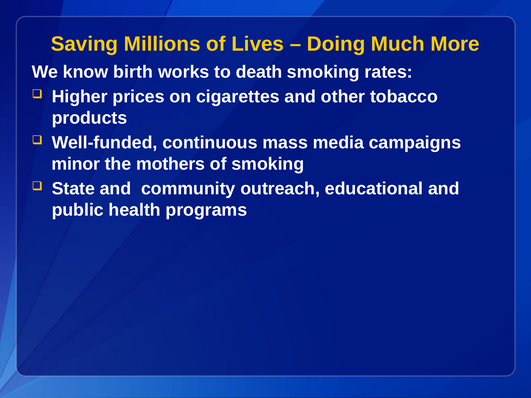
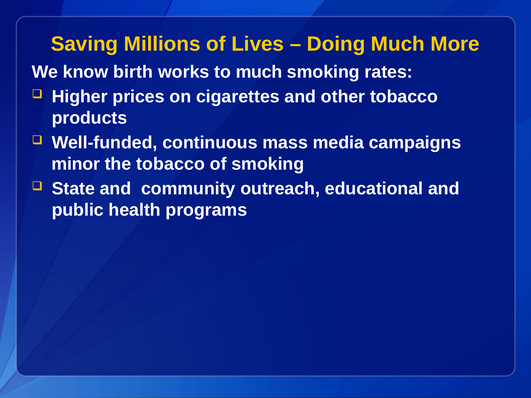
to death: death -> much
the mothers: mothers -> tobacco
